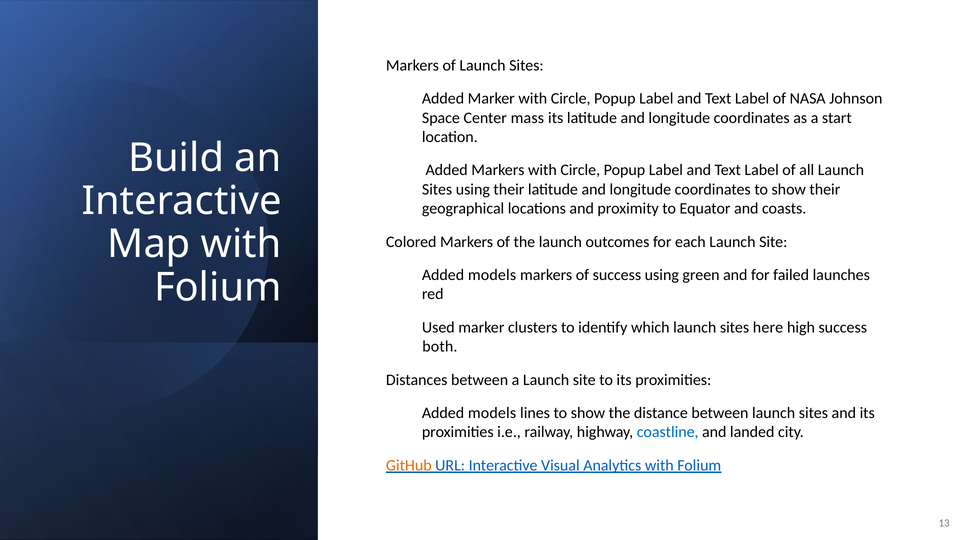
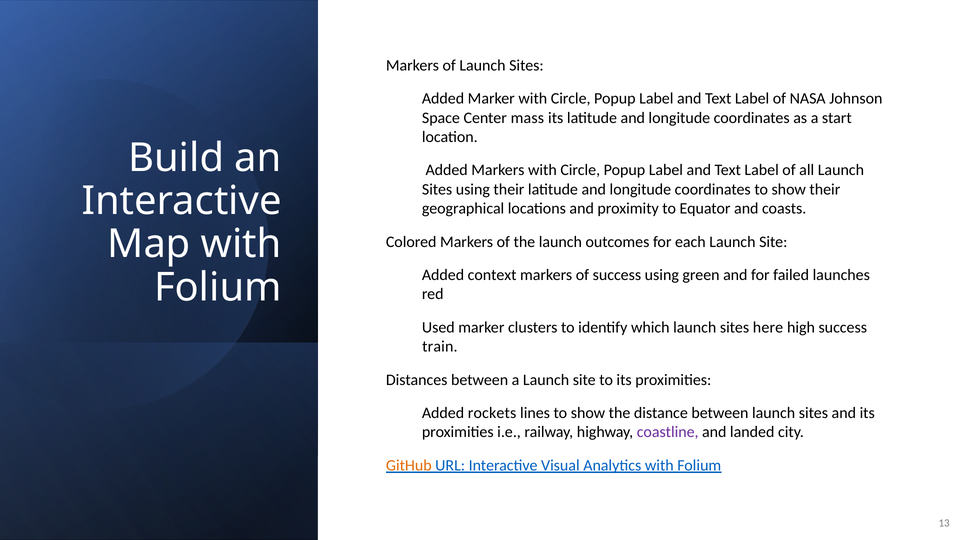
models at (492, 275): models -> context
both: both -> train
models at (492, 413): models -> rockets
coastline colour: blue -> purple
